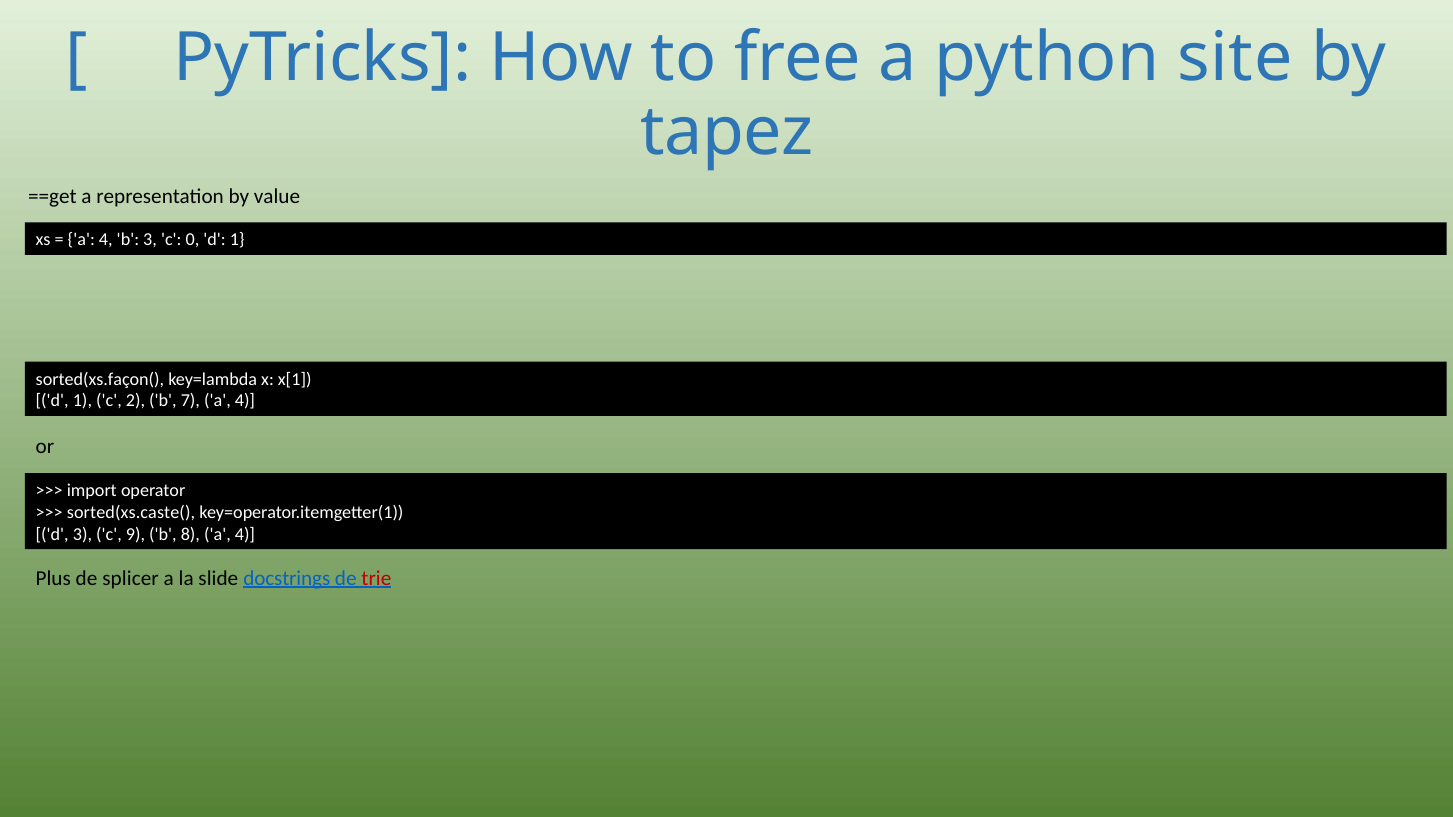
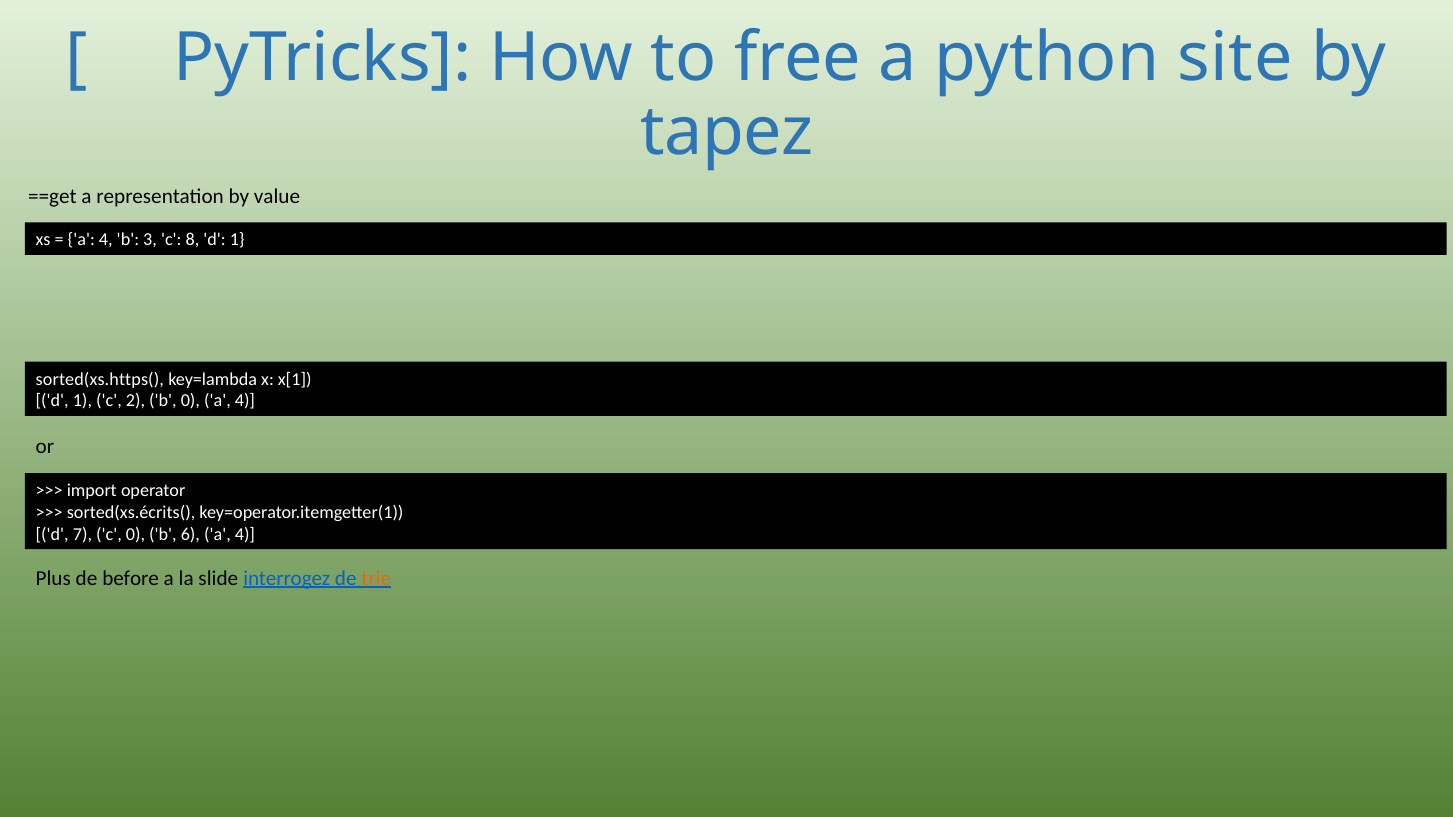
0: 0 -> 8
sorted(xs.façon(: sorted(xs.façon( -> sorted(xs.https(
b 7: 7 -> 0
sorted(xs.caste(: sorted(xs.caste( -> sorted(xs.écrits(
d 3: 3 -> 7
c 9: 9 -> 0
8: 8 -> 6
splicer: splicer -> before
docstrings: docstrings -> interrogez
trie colour: red -> orange
